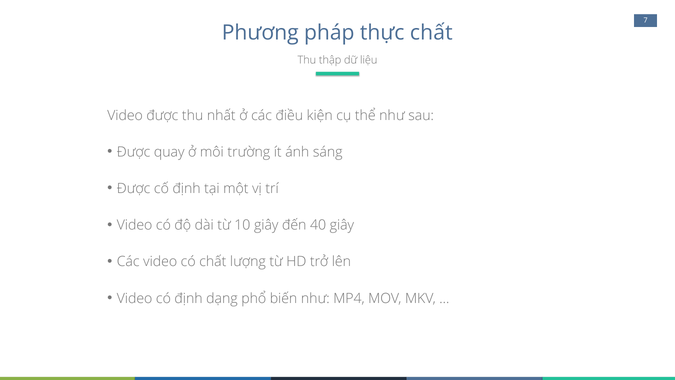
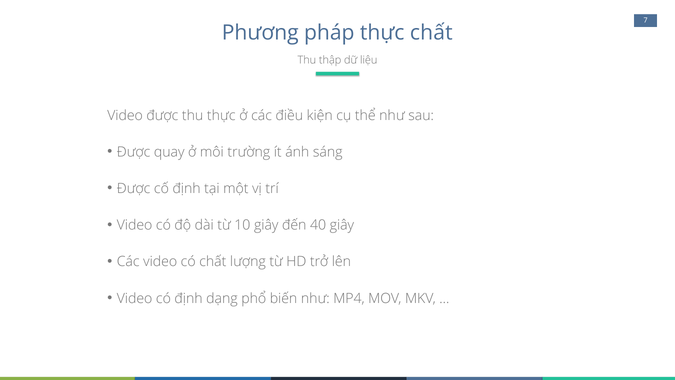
thu nhất: nhất -> thực
